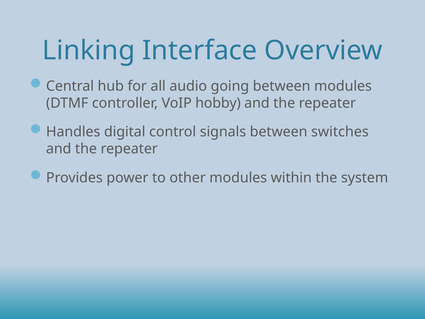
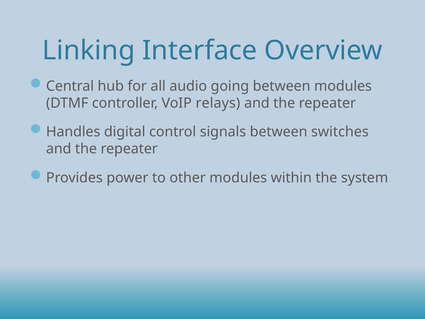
hobby: hobby -> relays
